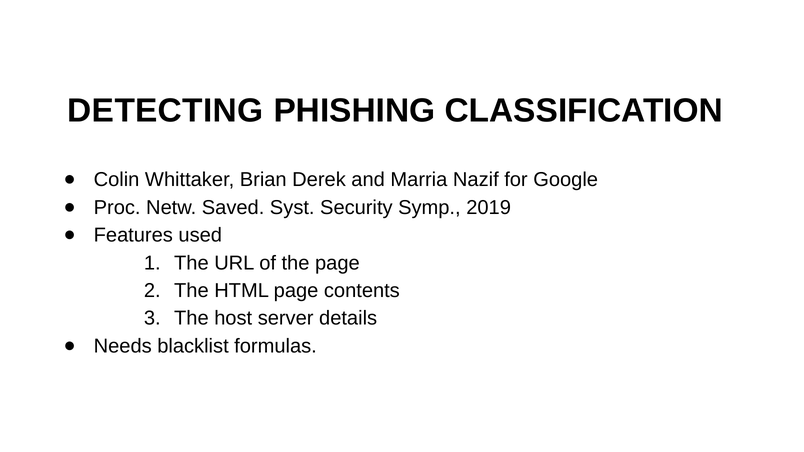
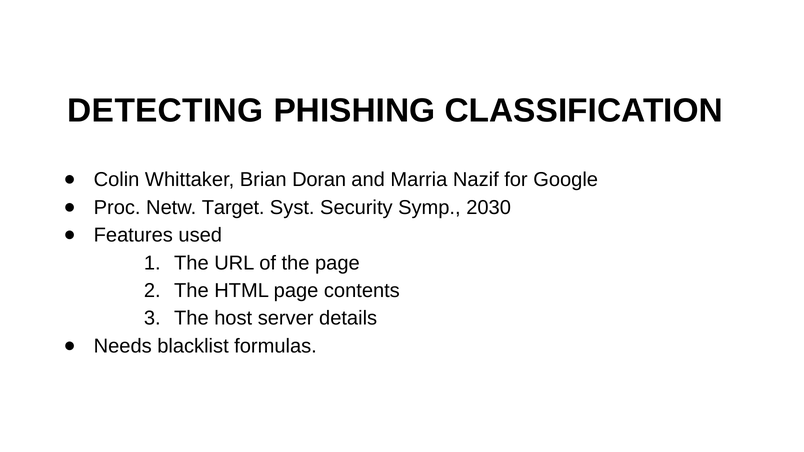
Derek: Derek -> Doran
Saved: Saved -> Target
2019: 2019 -> 2030
